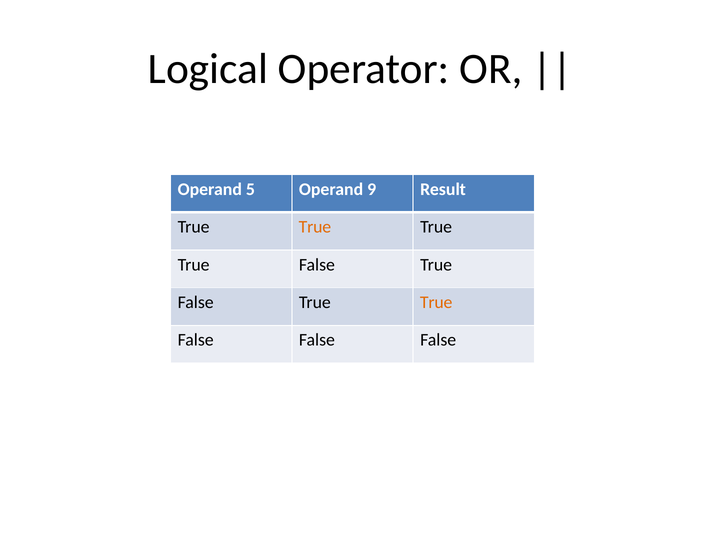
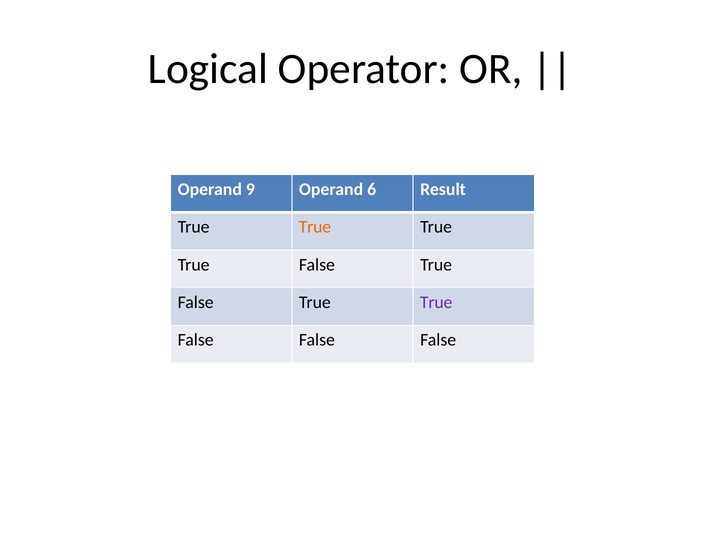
5: 5 -> 9
9: 9 -> 6
True at (436, 303) colour: orange -> purple
